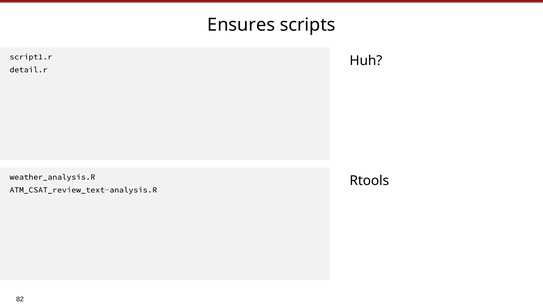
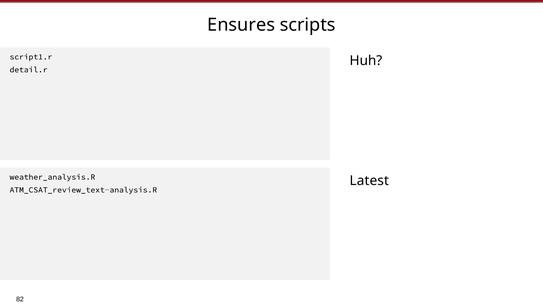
Rtools: Rtools -> Latest
